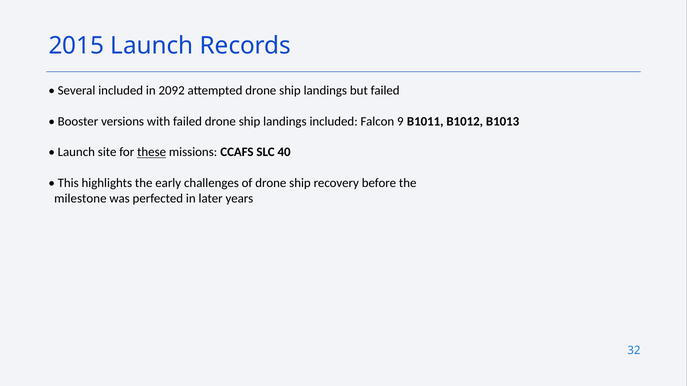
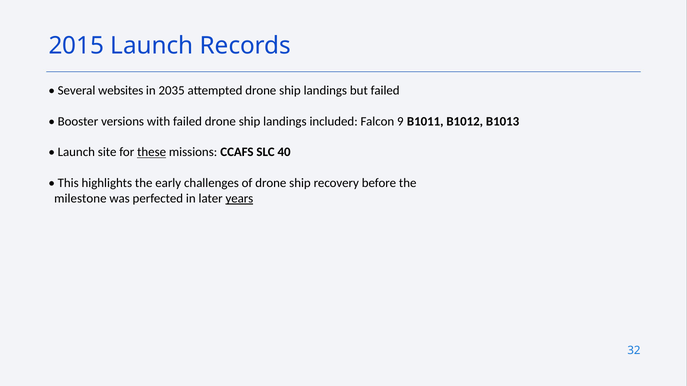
Several included: included -> websites
2092: 2092 -> 2035
years underline: none -> present
